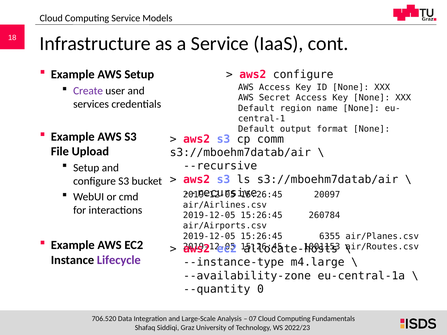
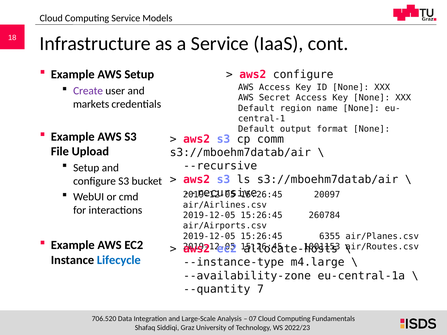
services: services -> markets
Lifecycle colour: purple -> blue
0: 0 -> 7
